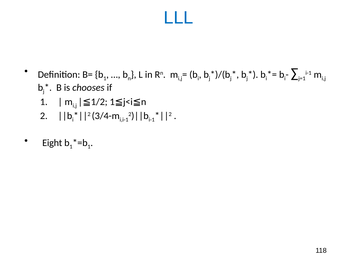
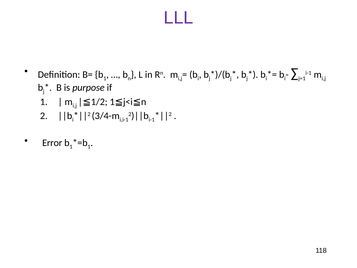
LLL colour: blue -> purple
chooses: chooses -> purpose
Eight: Eight -> Error
